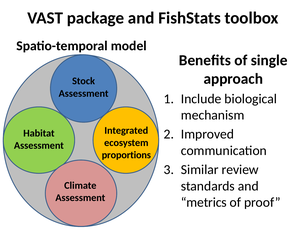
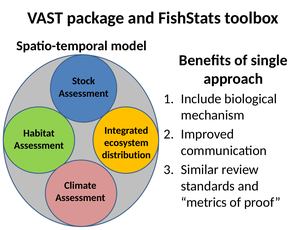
proportions: proportions -> distribution
